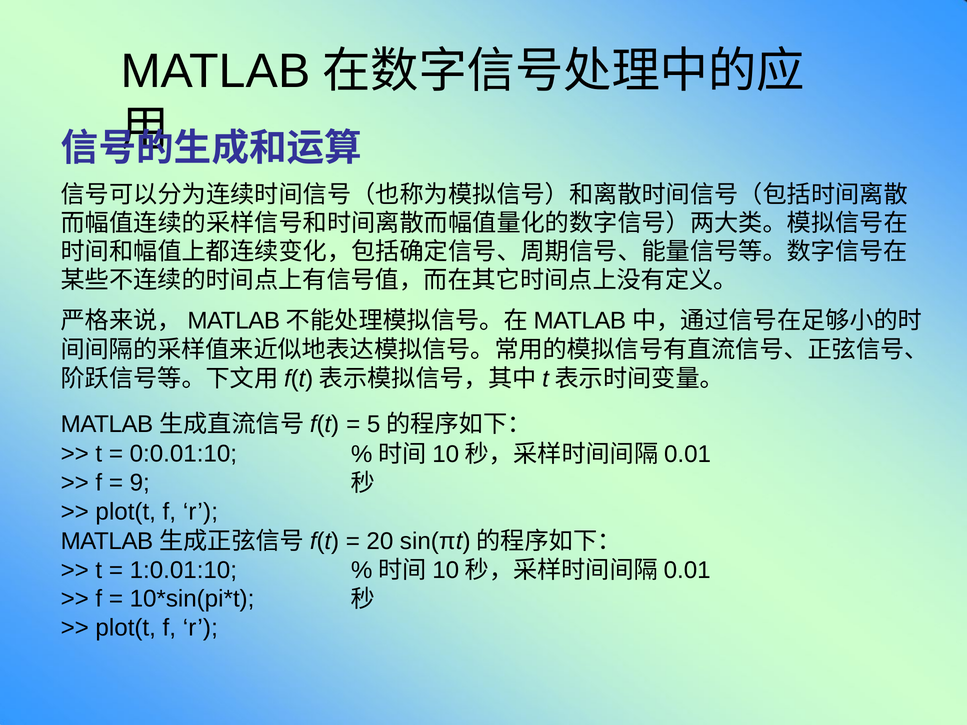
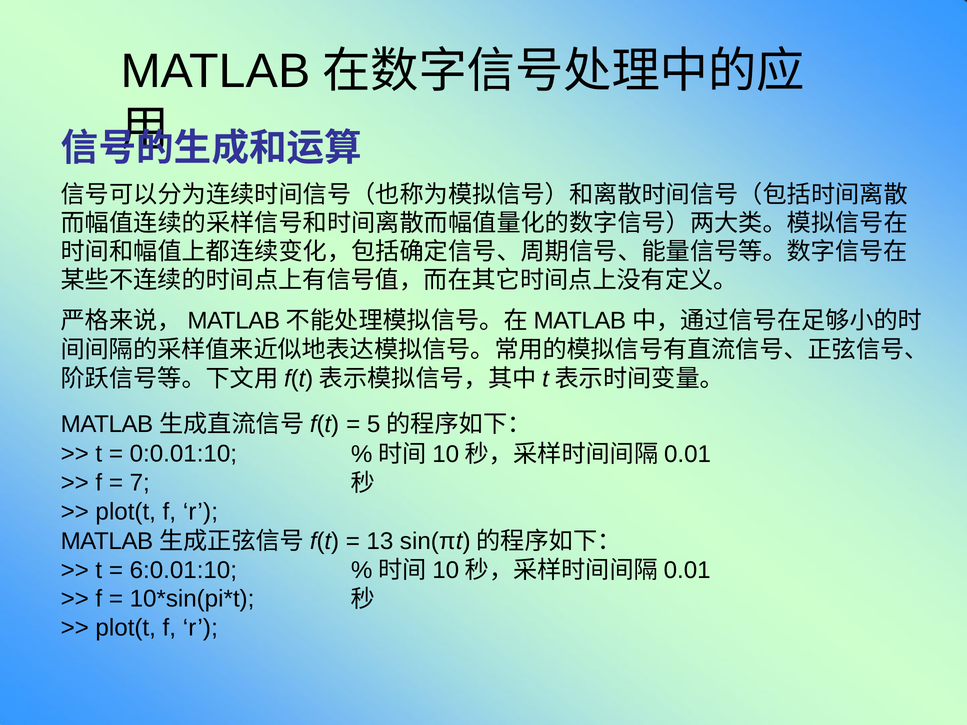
9: 9 -> 7
20: 20 -> 13
1:0.01:10: 1:0.01:10 -> 6:0.01:10
